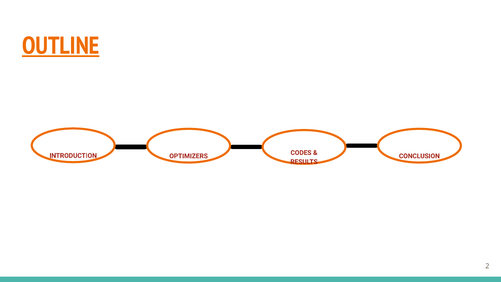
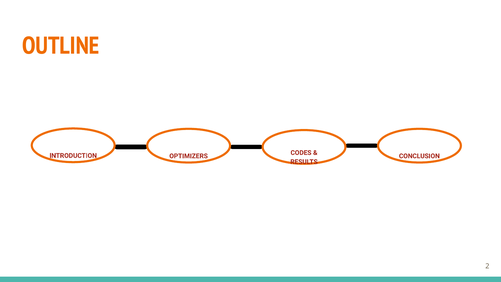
OUTLINE underline: present -> none
